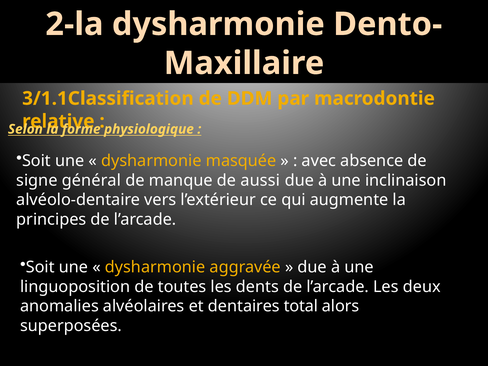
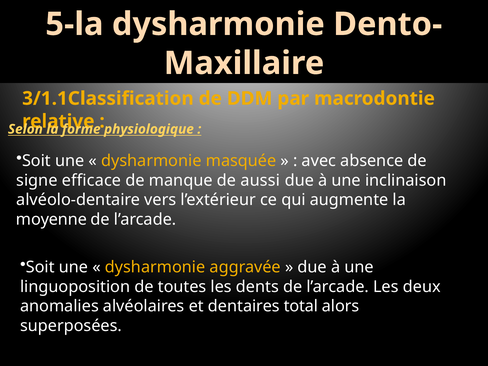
2-la: 2-la -> 5-la
général: général -> efficace
principes: principes -> moyenne
